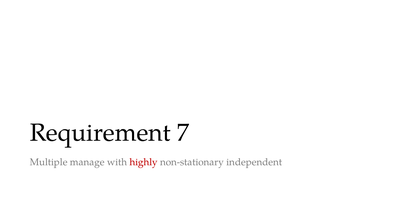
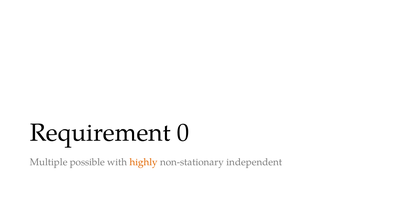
7: 7 -> 0
manage: manage -> possible
highly colour: red -> orange
